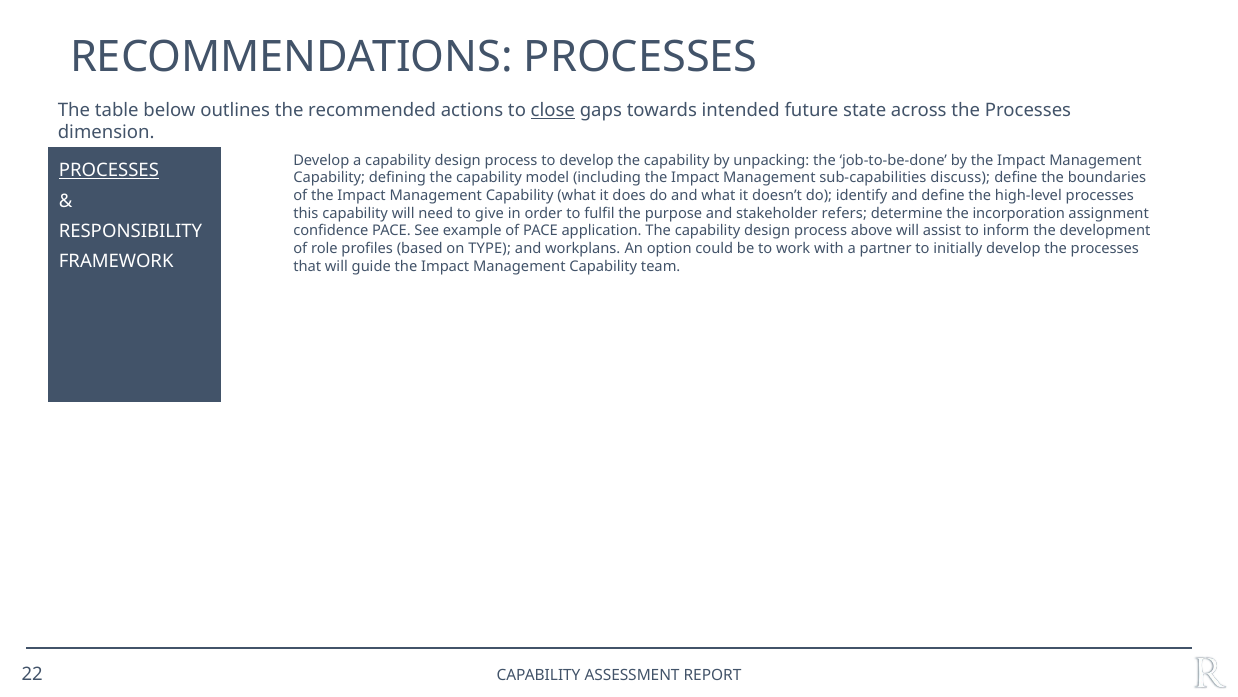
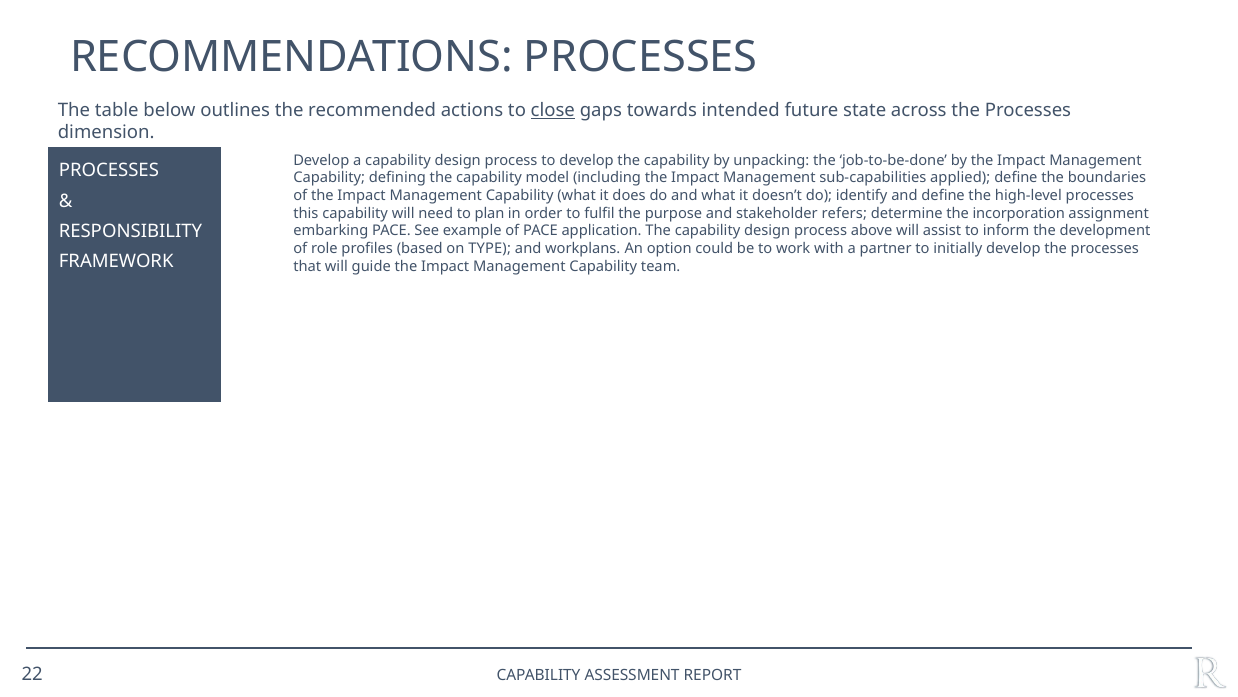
PROCESSES at (109, 171) underline: present -> none
discuss: discuss -> applied
give: give -> plan
confidence: confidence -> embarking
